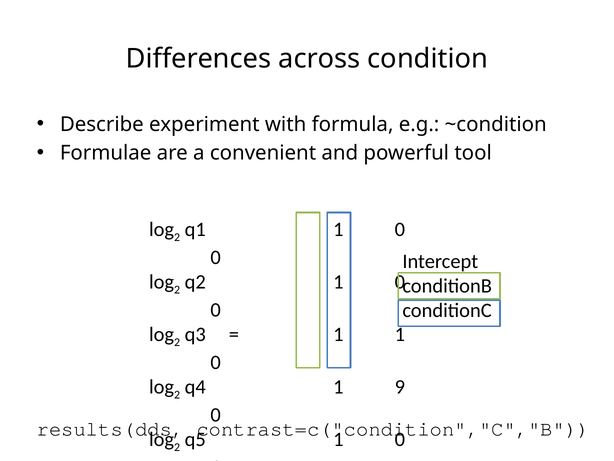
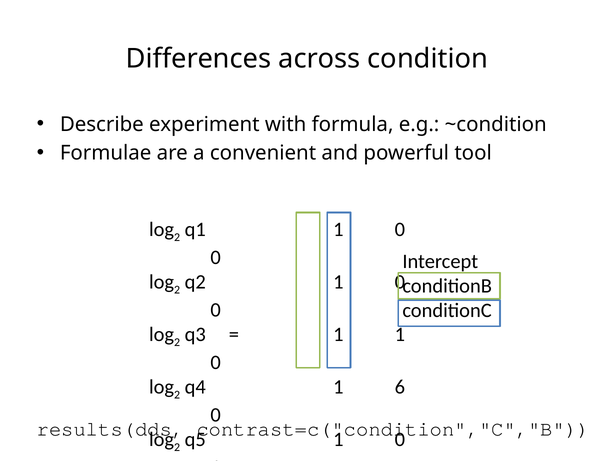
9: 9 -> 6
